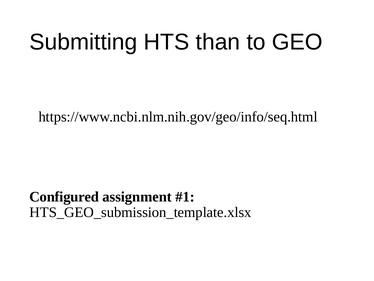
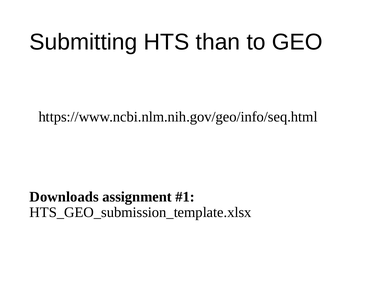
Configured: Configured -> Downloads
